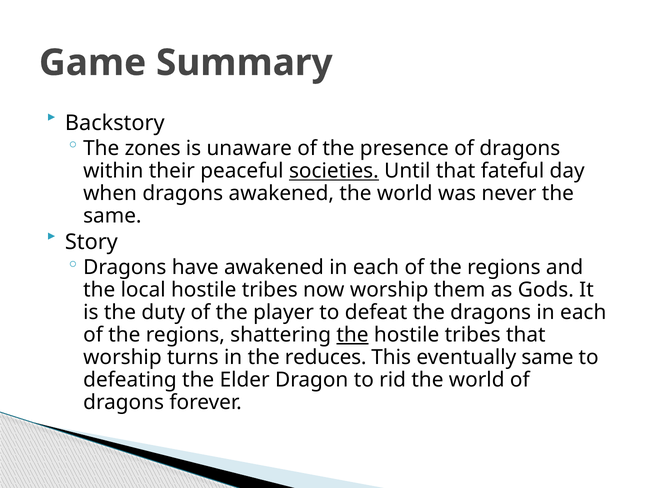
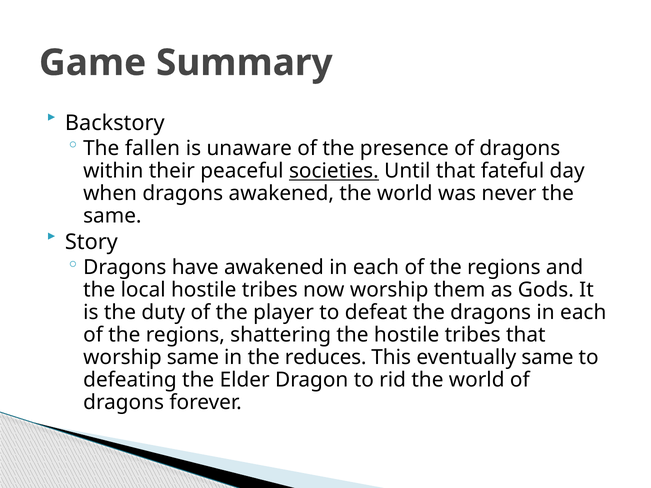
zones: zones -> fallen
the at (352, 335) underline: present -> none
worship turns: turns -> same
